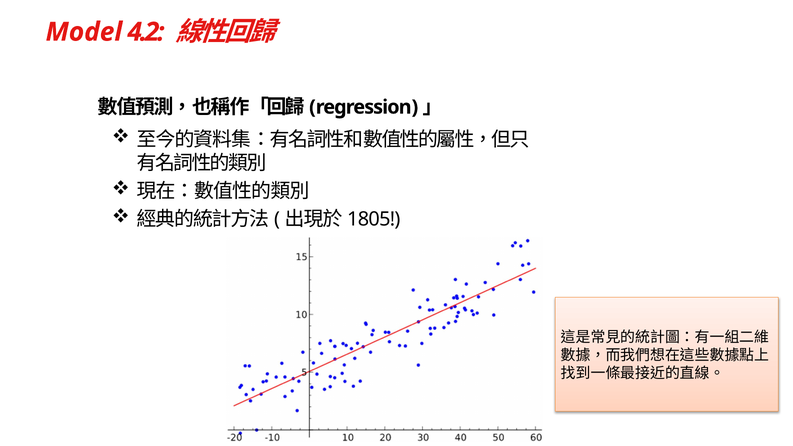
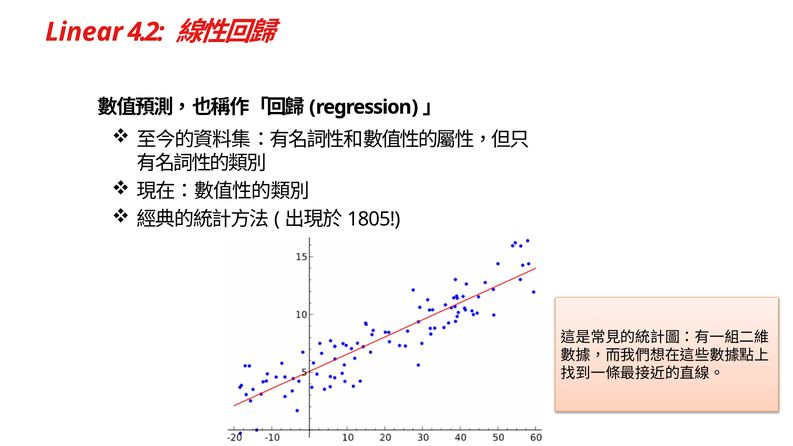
Model: Model -> Linear
